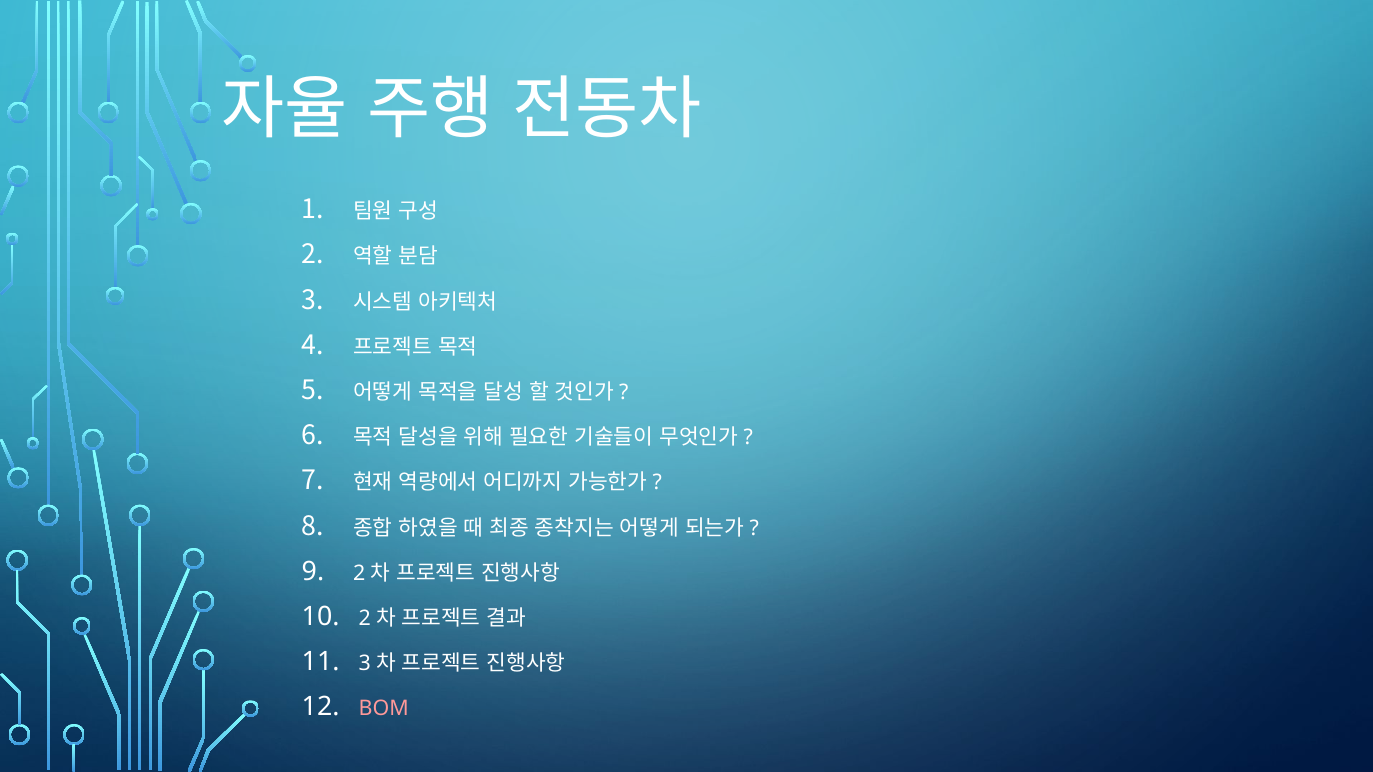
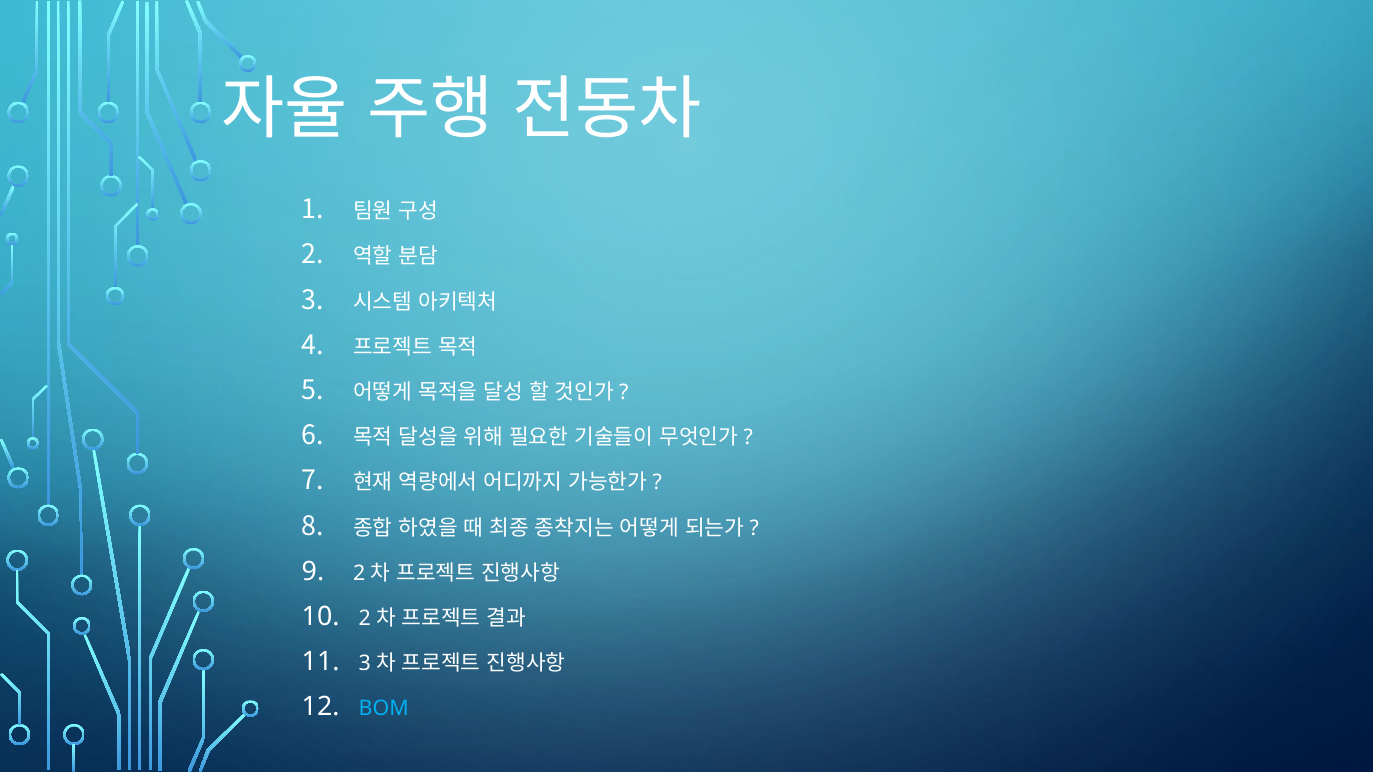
BOM colour: pink -> light blue
